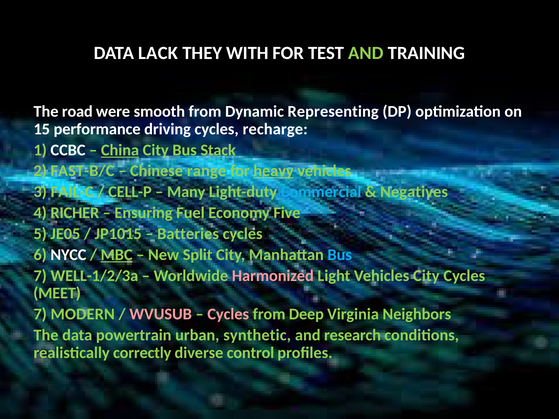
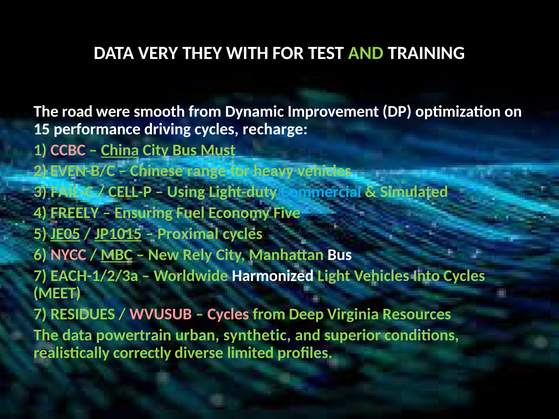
LACK: LACK -> VERY
Representing: Representing -> Improvement
CCBC colour: white -> pink
Stack: Stack -> Must
FAST-B/C: FAST-B/C -> EVEN-B/C
heavy underline: present -> none
Many: Many -> Using
Negatives: Negatives -> Simulated
RICHER: RICHER -> FREELY
JE05 underline: none -> present
JP1015 underline: none -> present
Batteries: Batteries -> Proximal
NYCC colour: white -> pink
Split: Split -> Rely
Bus at (340, 255) colour: light blue -> white
WELL-1/2/3a: WELL-1/2/3a -> EACH-1/2/3a
Harmonized colour: pink -> white
Vehicles City: City -> Into
MODERN: MODERN -> RESIDUES
Neighbors: Neighbors -> Resources
research: research -> superior
control: control -> limited
